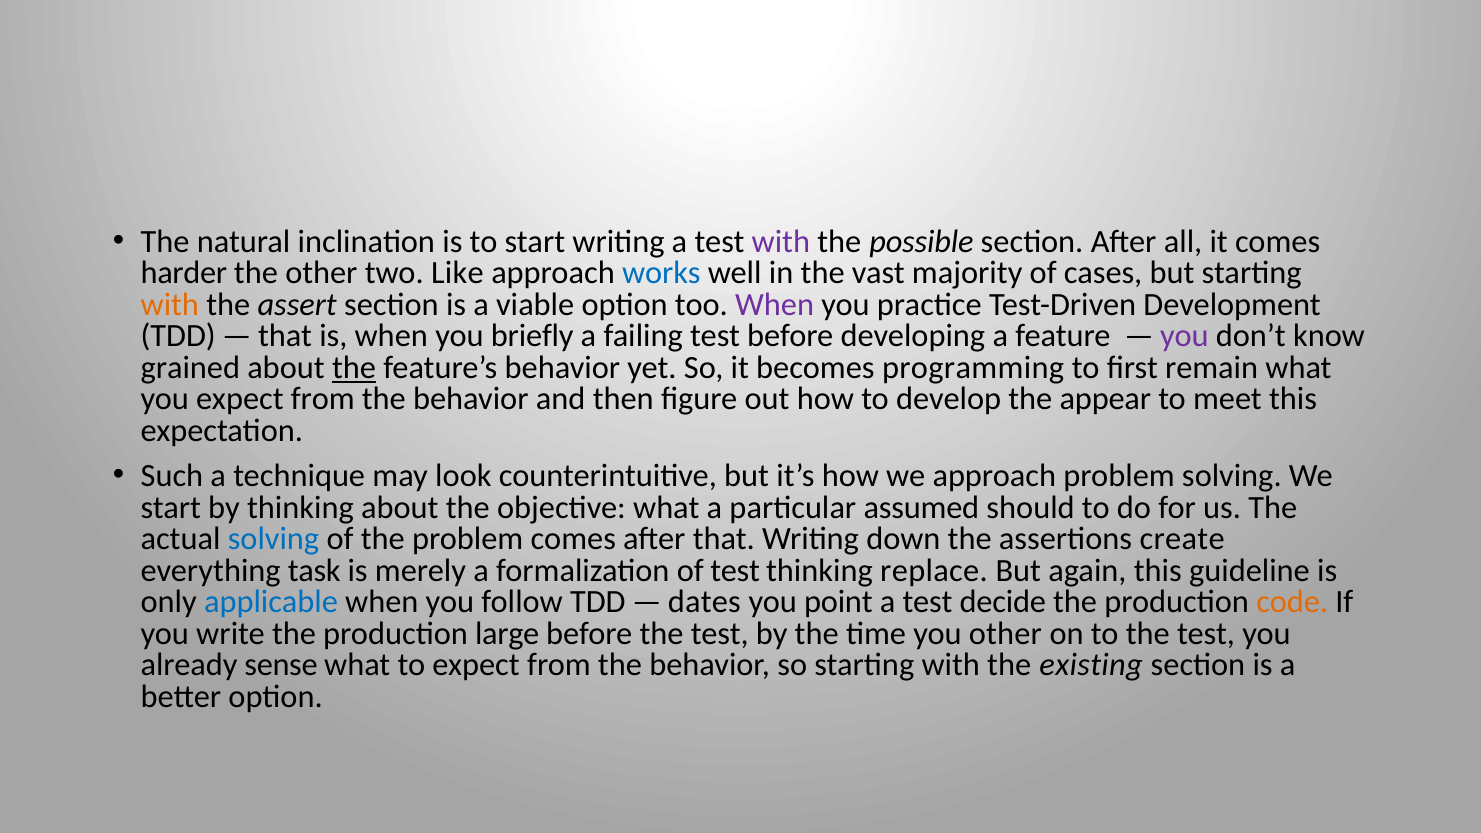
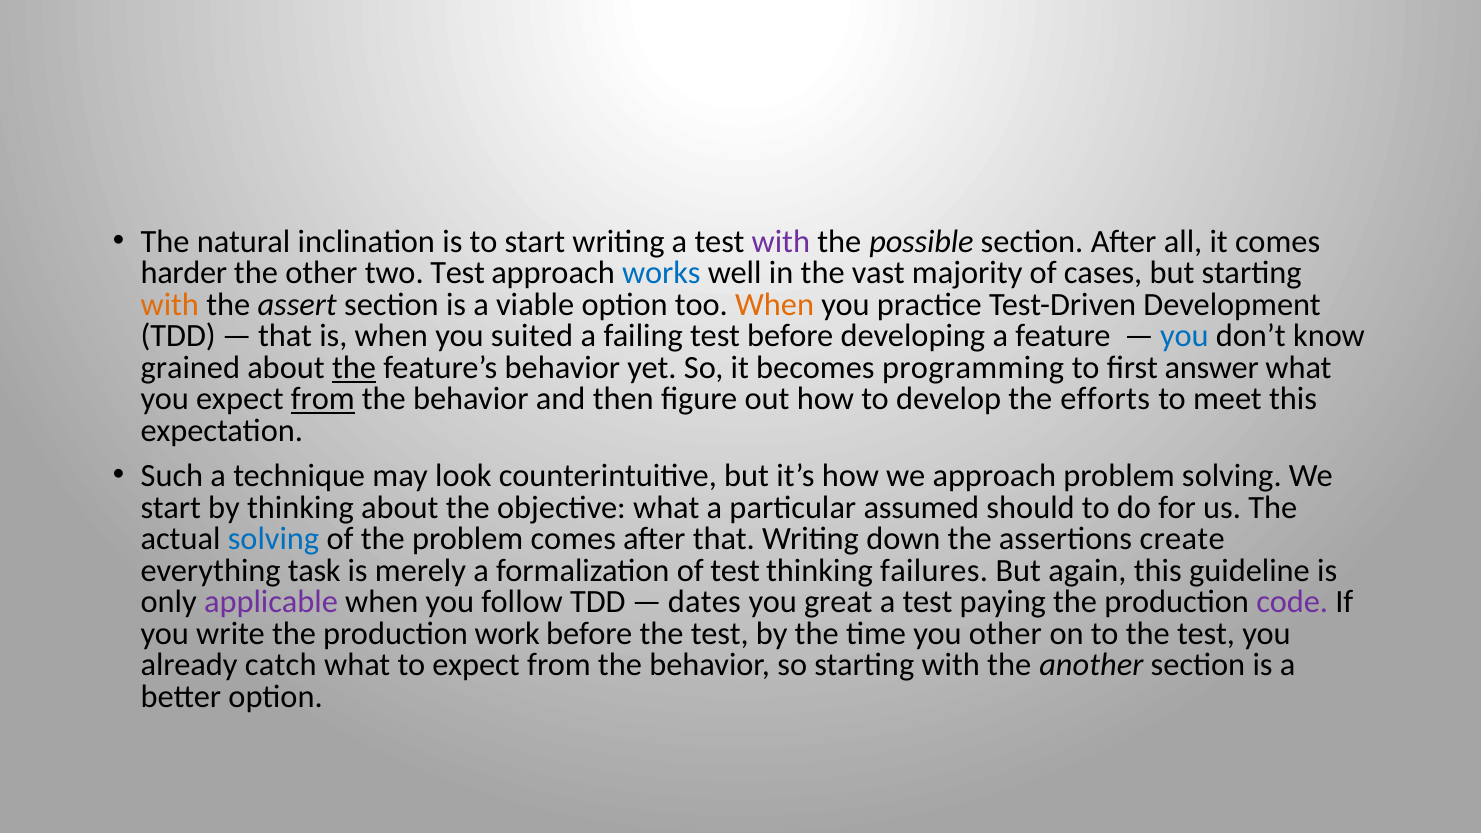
two Like: Like -> Test
When at (775, 305) colour: purple -> orange
briefly: briefly -> suited
you at (1184, 336) colour: purple -> blue
remain: remain -> answer
from at (323, 399) underline: none -> present
appear: appear -> efforts
replace: replace -> failures
applicable colour: blue -> purple
point: point -> great
decide: decide -> paying
code colour: orange -> purple
large: large -> work
sense: sense -> catch
existing: existing -> another
